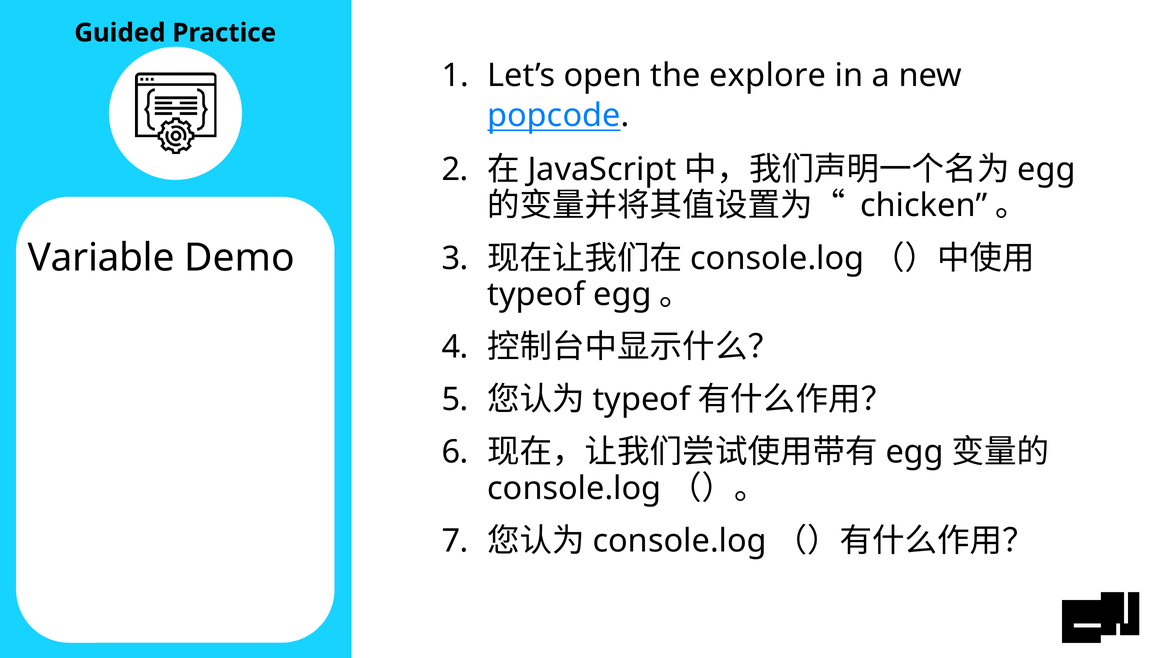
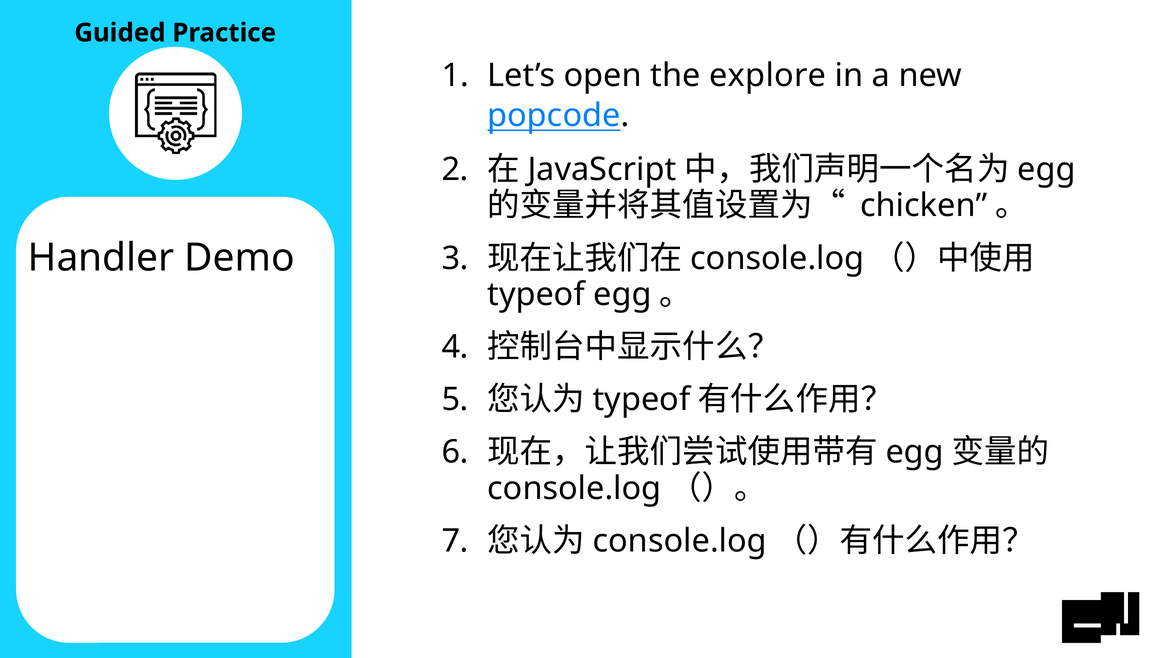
Variable: Variable -> Handler
